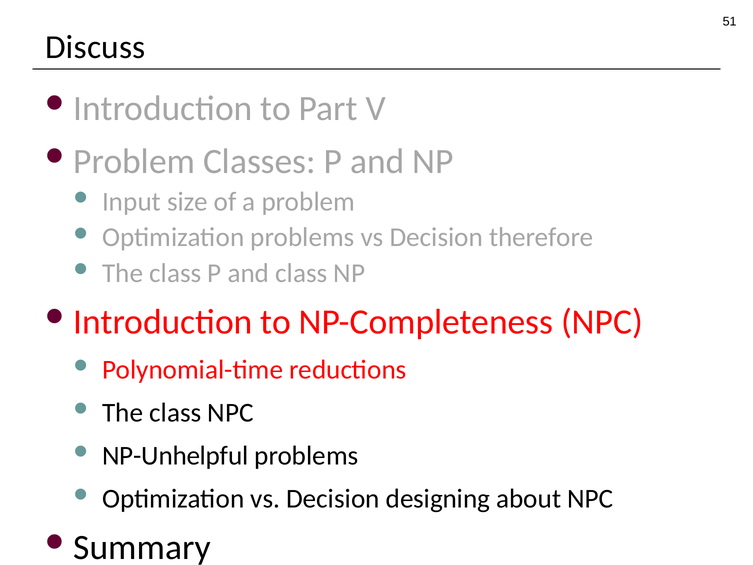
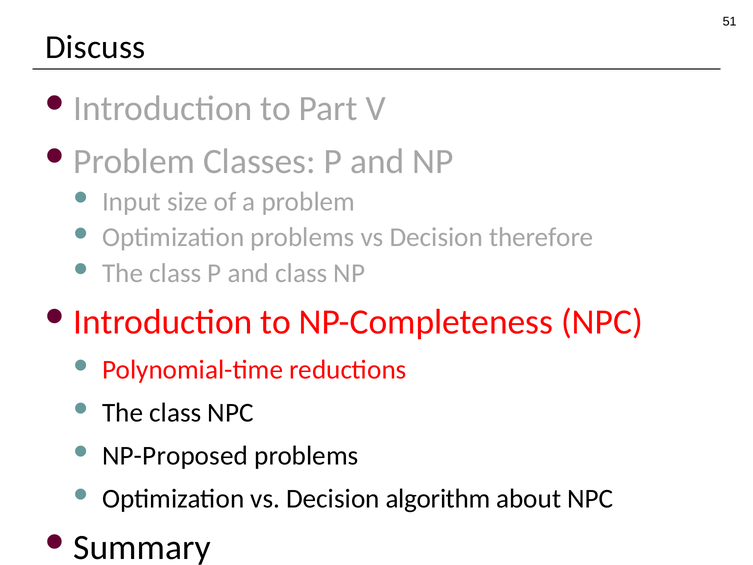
NP-Unhelpful: NP-Unhelpful -> NP-Proposed
designing: designing -> algorithm
